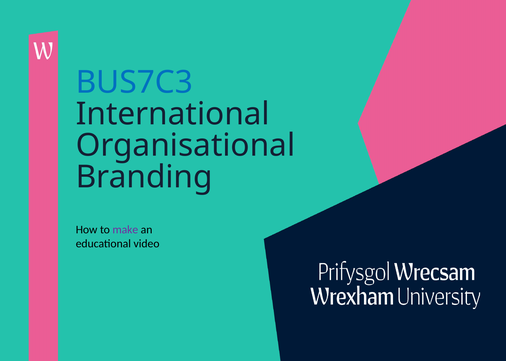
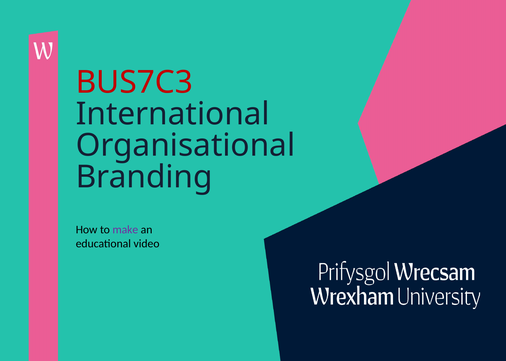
BUS7C3 colour: blue -> red
